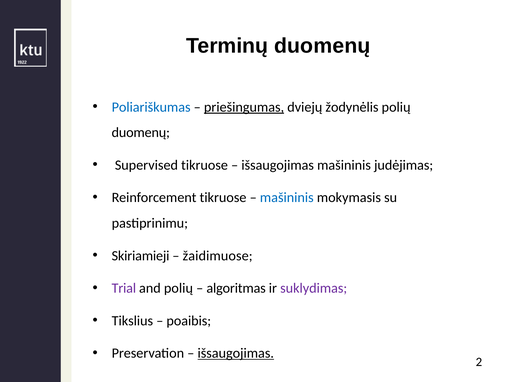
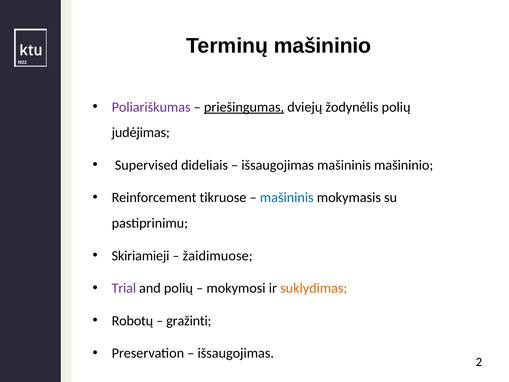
Terminų duomenų: duomenų -> mašininio
Poliariškumas colour: blue -> purple
duomenų at (141, 132): duomenų -> judėjimas
Supervised tikruose: tikruose -> dideliais
mašininis judėjimas: judėjimas -> mašininio
algoritmas: algoritmas -> mokymosi
suklydimas colour: purple -> orange
Tikslius: Tikslius -> Robotų
poaibis: poaibis -> gražinti
išsaugojimas at (236, 353) underline: present -> none
